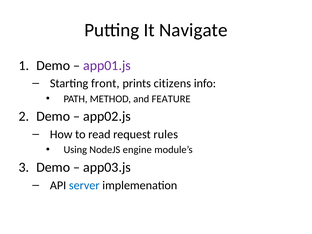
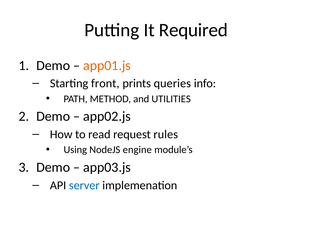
Navigate: Navigate -> Required
app01.js colour: purple -> orange
citizens: citizens -> queries
FEATURE: FEATURE -> UTILITIES
